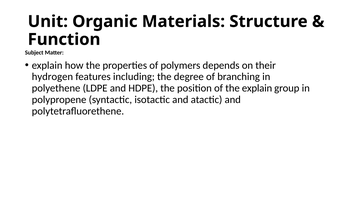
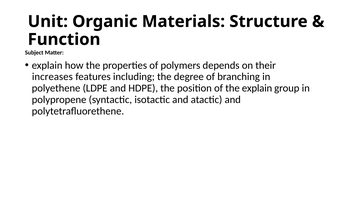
hydrogen: hydrogen -> increases
